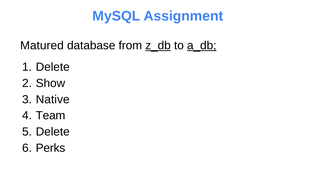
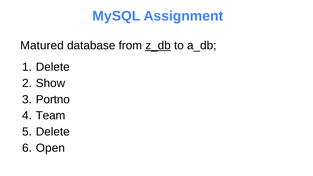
a_db underline: present -> none
Native: Native -> Portno
Perks: Perks -> Open
